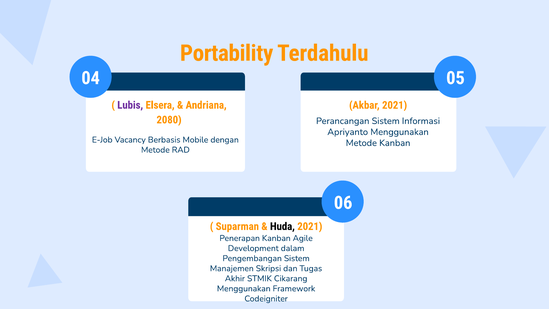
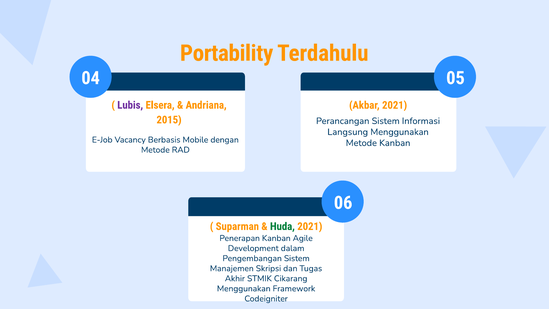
2080: 2080 -> 2015
Apriyanto: Apriyanto -> Langsung
Huda colour: black -> green
